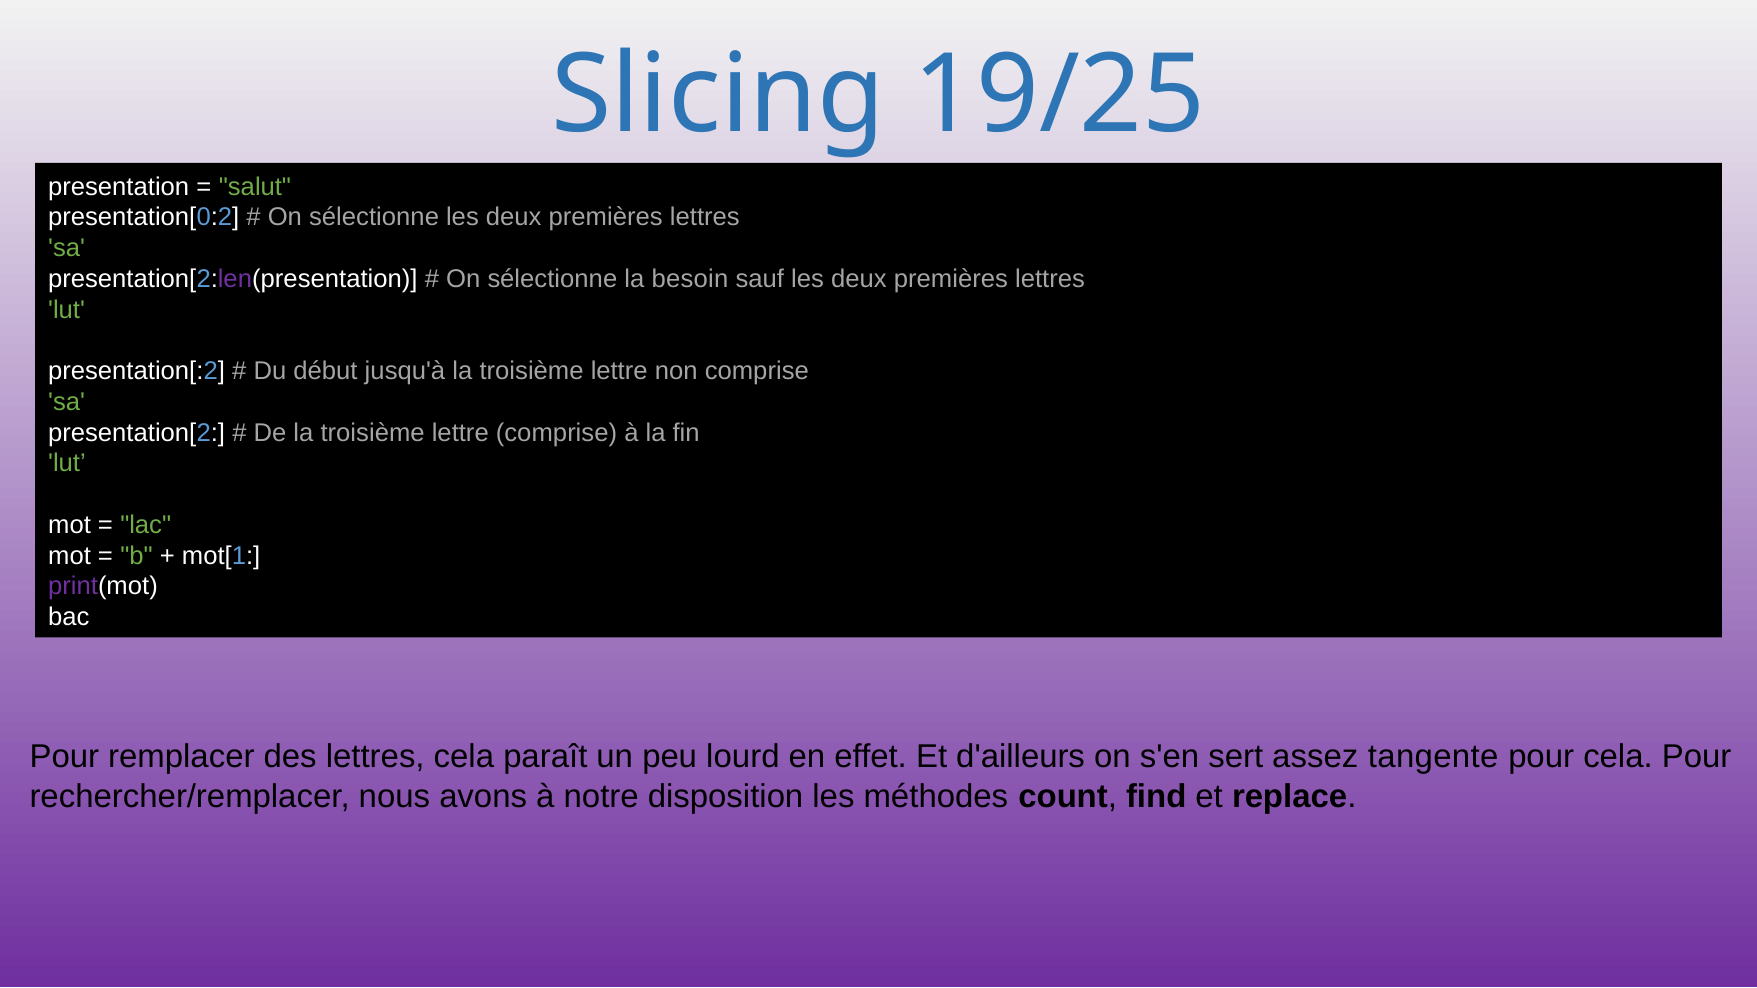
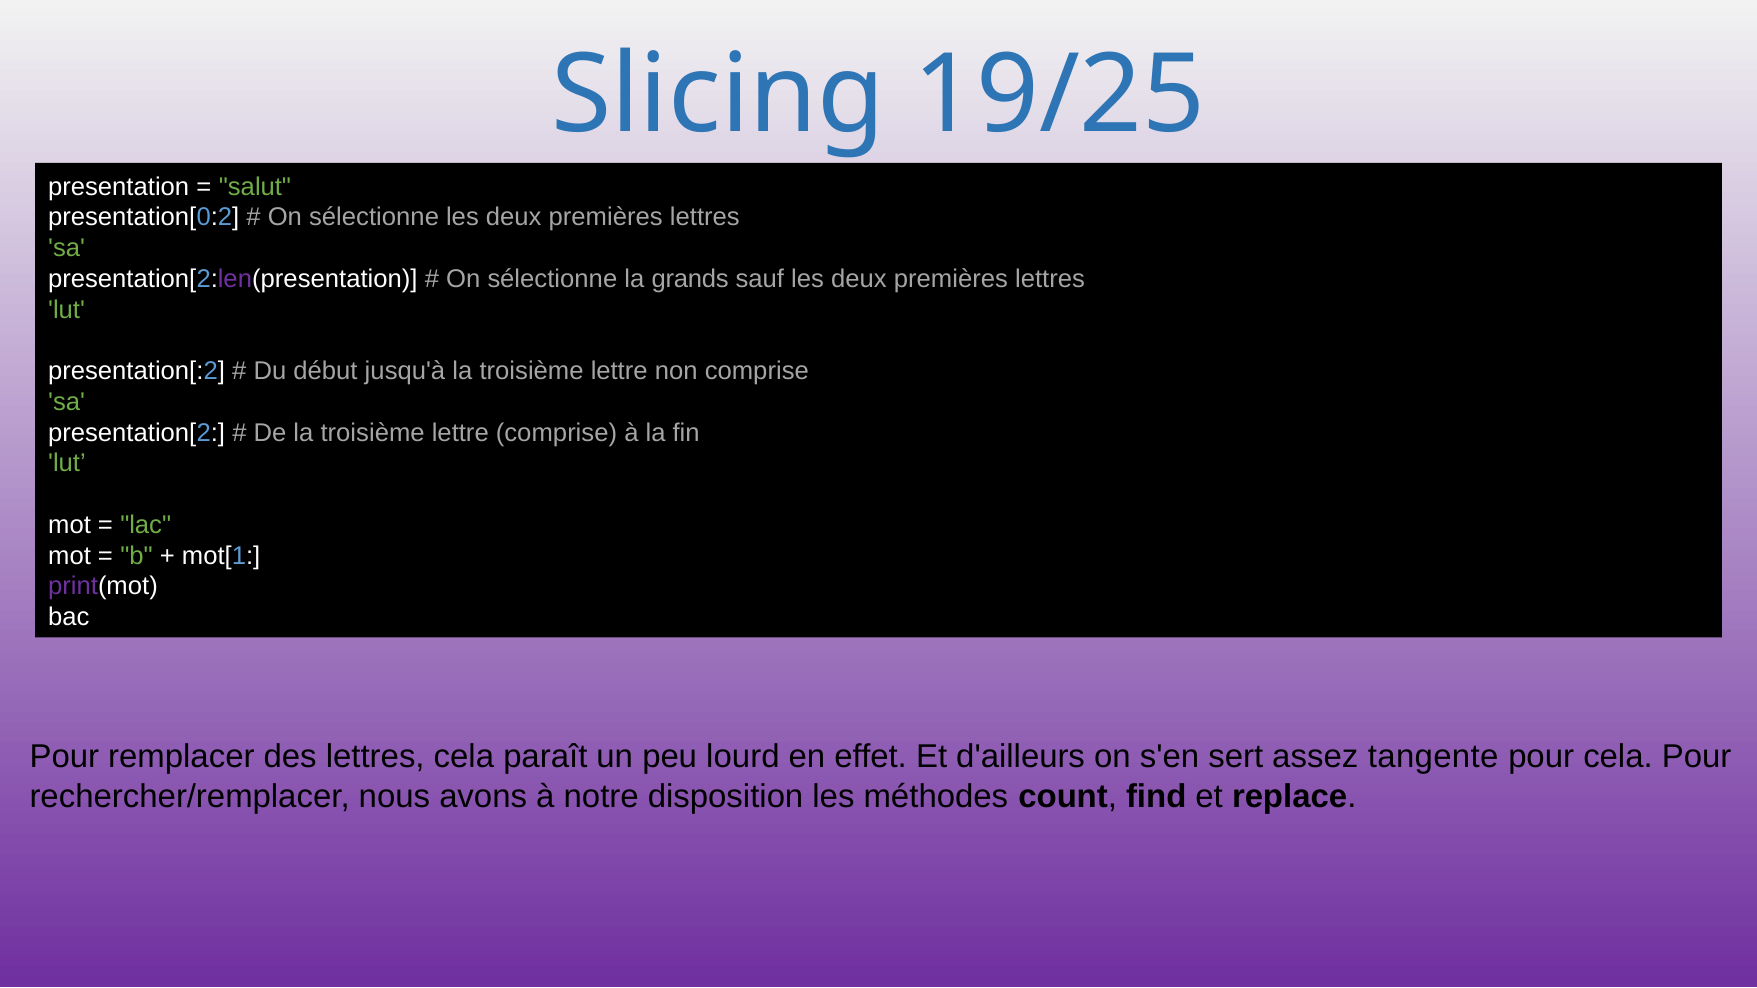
besoin: besoin -> grands
